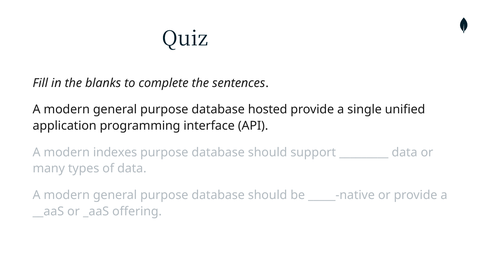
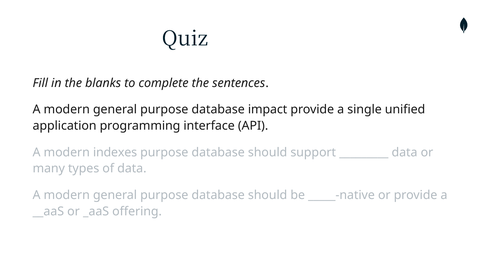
hosted: hosted -> impact
